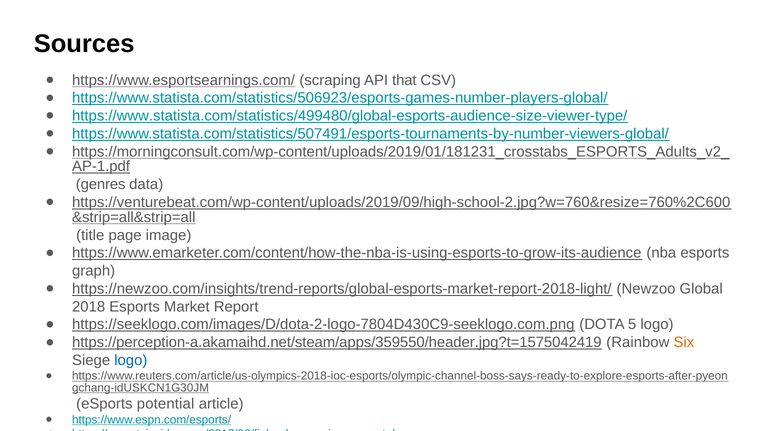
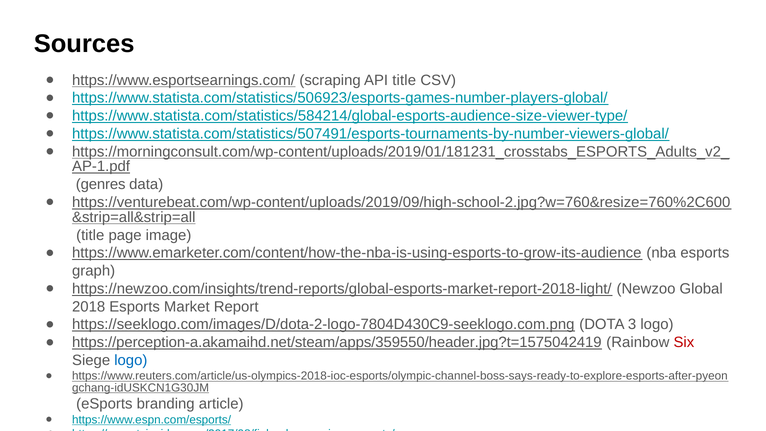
API that: that -> title
https://www.statista.com/statistics/499480/global-esports-audience-size-viewer-type/: https://www.statista.com/statistics/499480/global-esports-audience-size-viewer-type/ -> https://www.statista.com/statistics/584214/global-esports-audience-size-viewer-type/
5: 5 -> 3
Six colour: orange -> red
potential: potential -> branding
